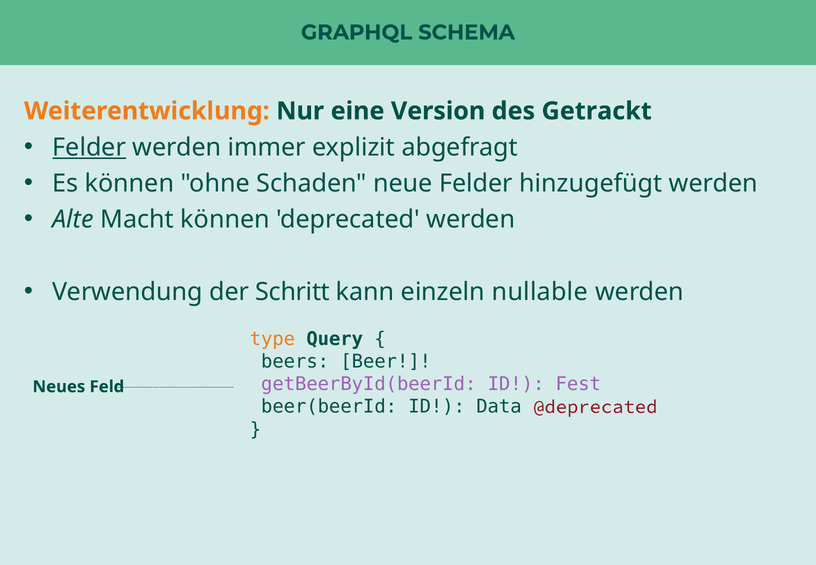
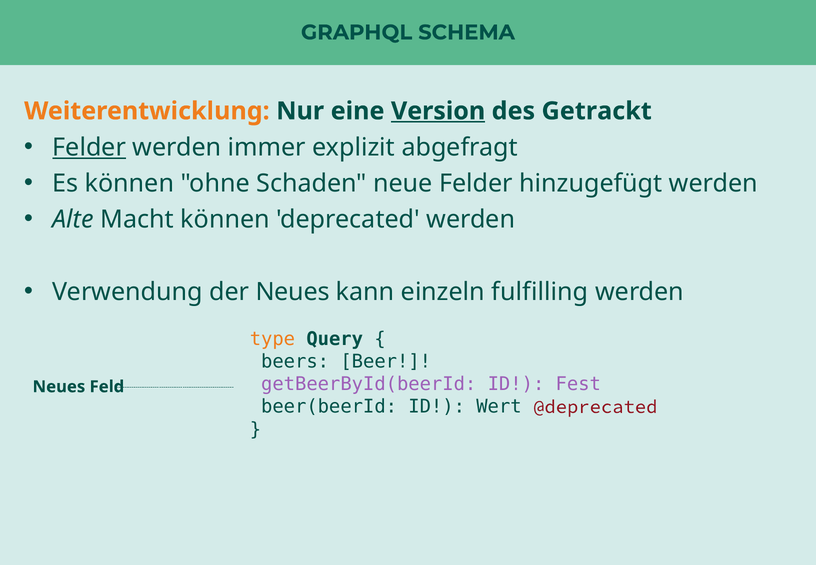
Version underline: none -> present
der Schritt: Schritt -> Neues
nullable: nullable -> fulfilling
Data: Data -> Wert
